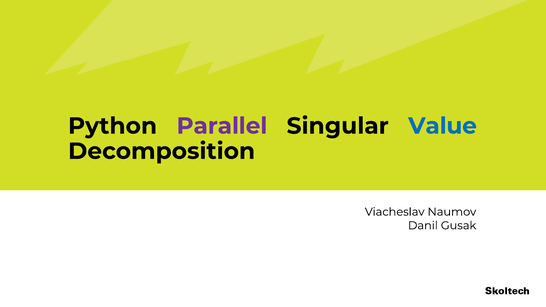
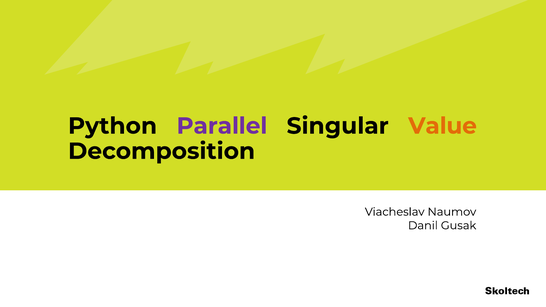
Value colour: blue -> orange
